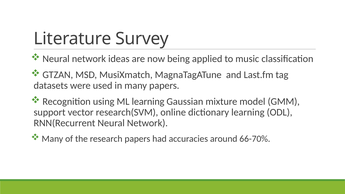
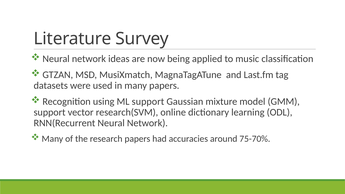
ML learning: learning -> support
66-70%: 66-70% -> 75-70%
